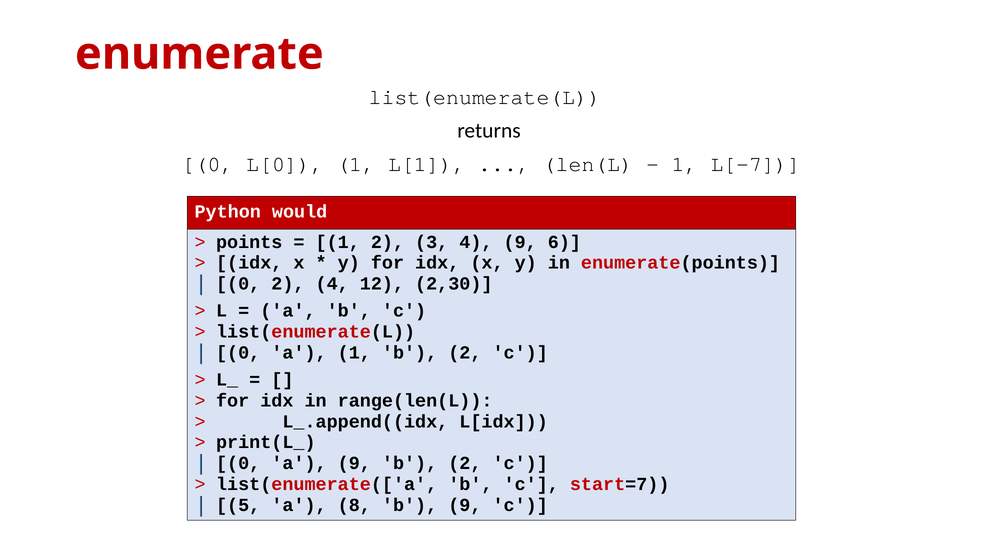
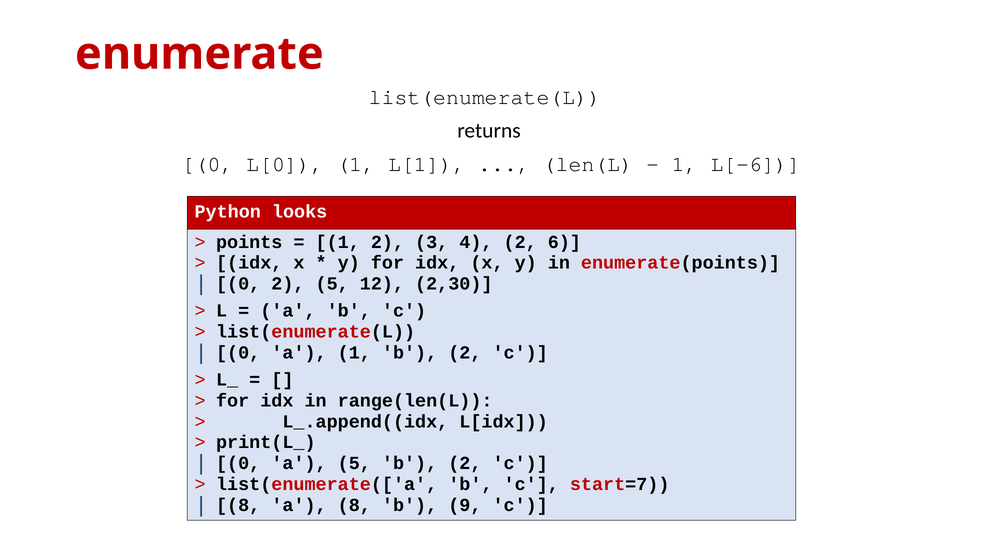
L[-7: L[-7 -> L[-6
would: would -> looks
4 9: 9 -> 2
2 4: 4 -> 5
a 9: 9 -> 5
5 at (238, 505): 5 -> 8
